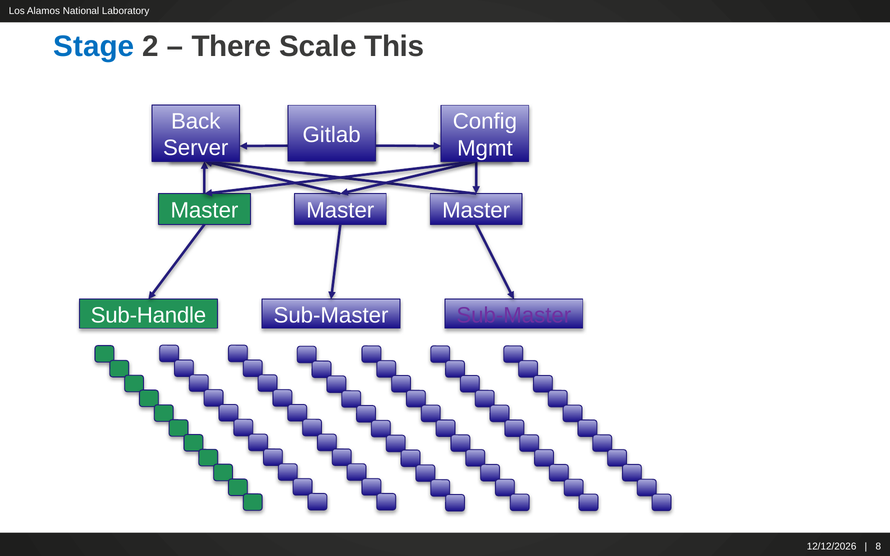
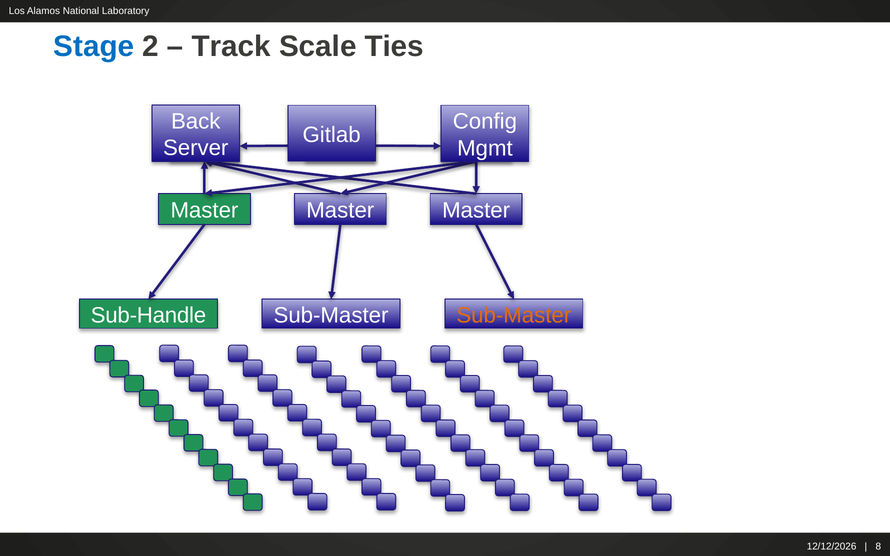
There: There -> Track
This: This -> Ties
Sub-Master at (514, 315) colour: purple -> orange
